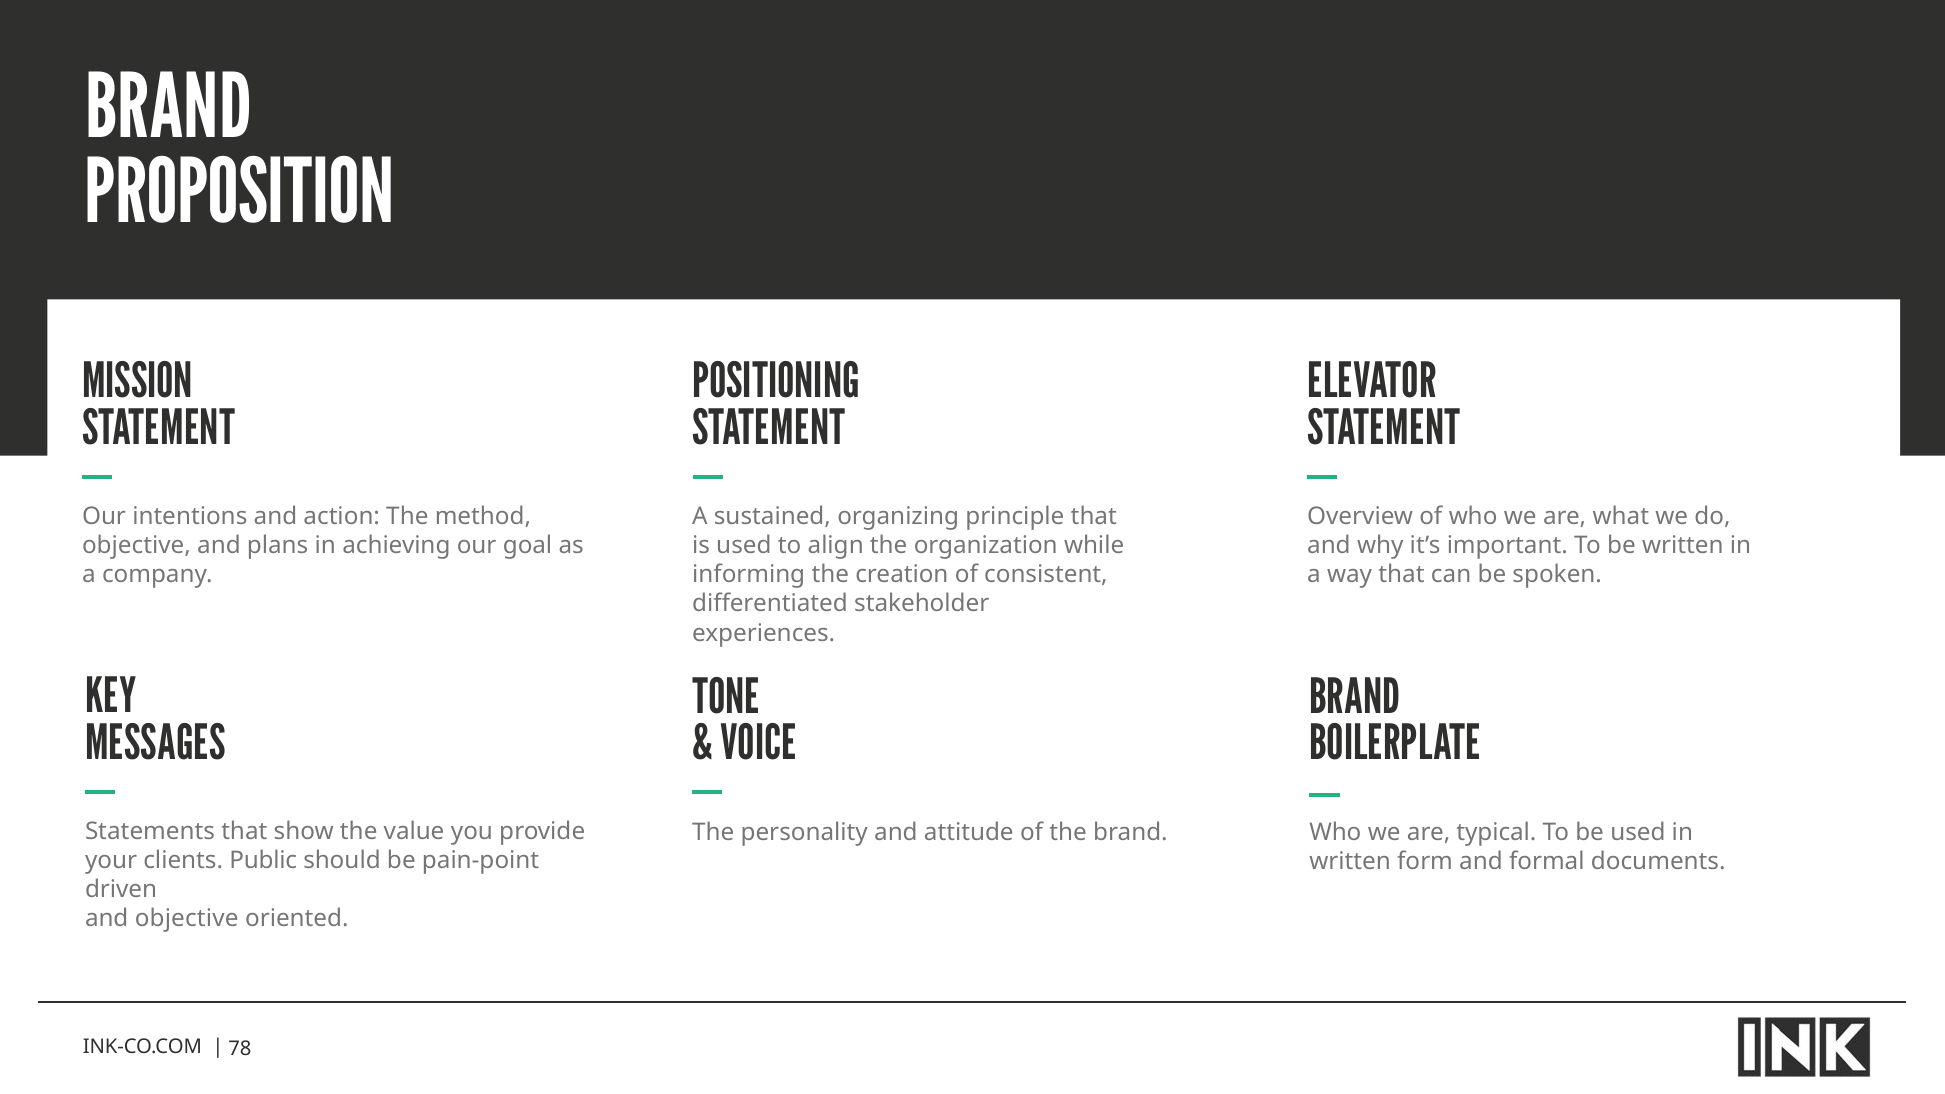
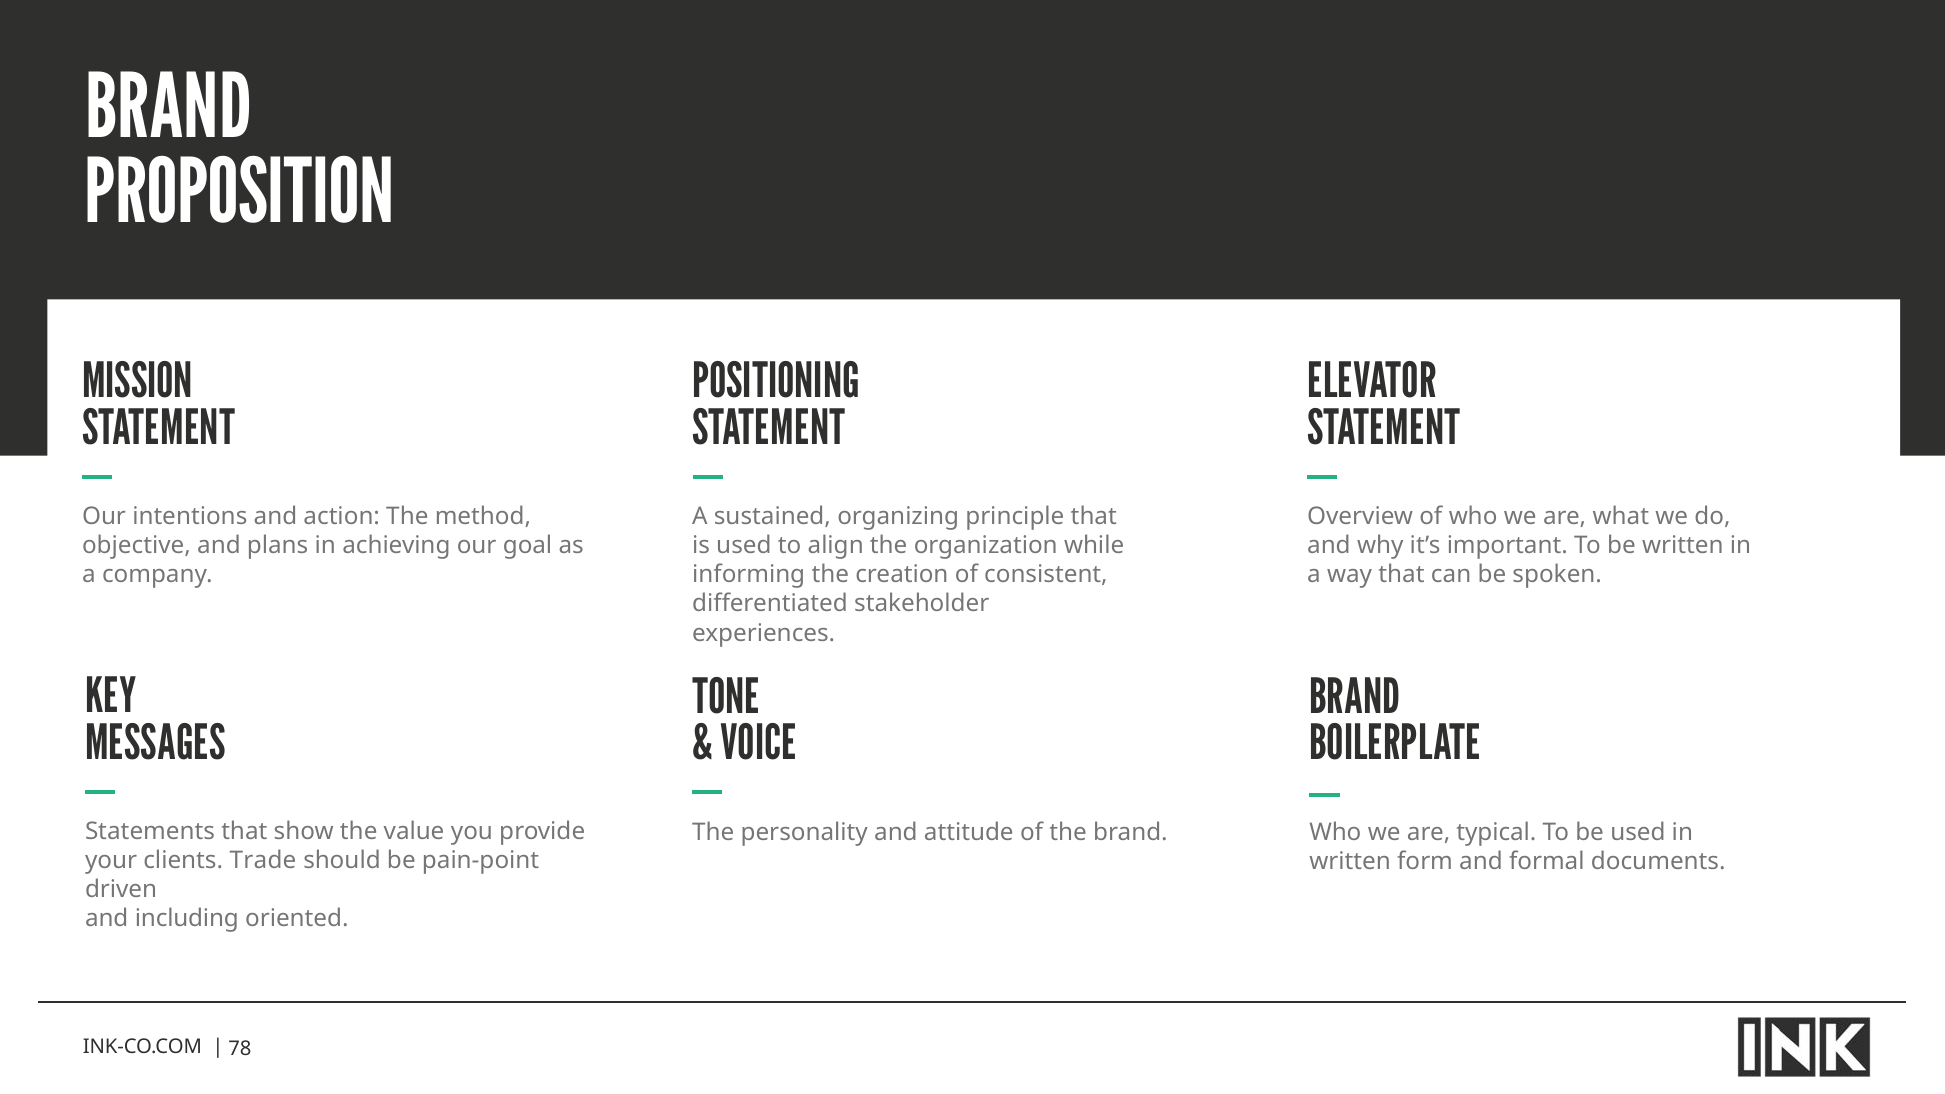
Public: Public -> Trade
and objective: objective -> including
